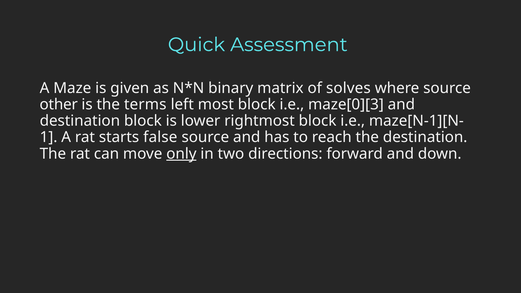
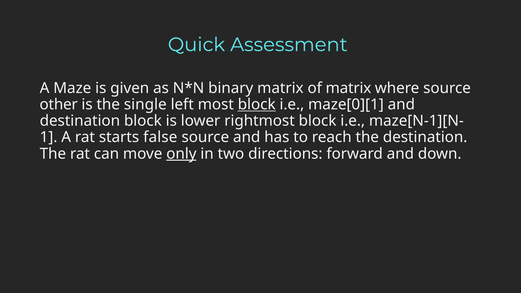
of solves: solves -> matrix
terms: terms -> single
block at (257, 105) underline: none -> present
maze[0][3: maze[0][3 -> maze[0][1
